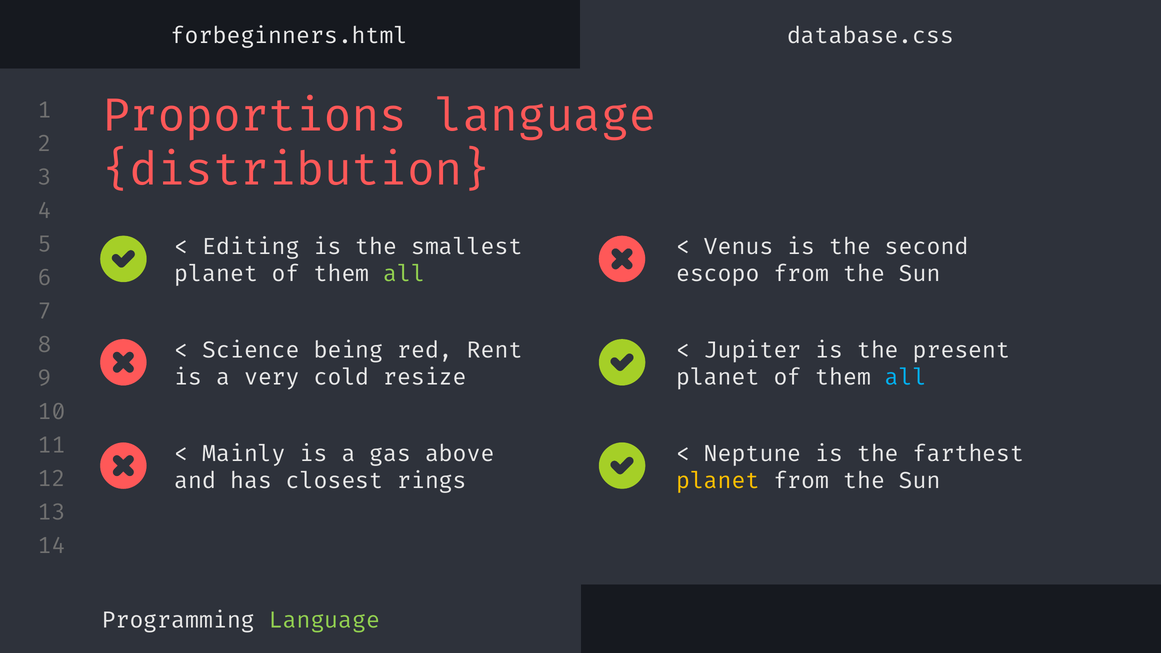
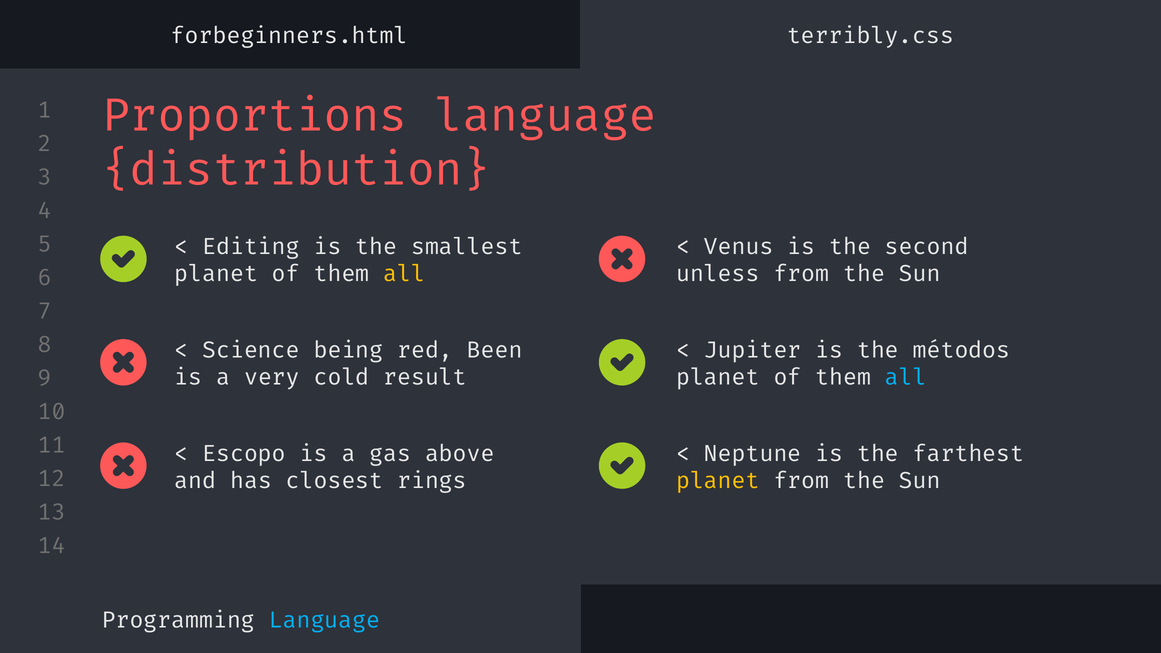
database.css: database.css -> terribly.css
all at (404, 274) colour: light green -> yellow
escopo: escopo -> unless
Rent: Rent -> Been
present: present -> métodos
resize: resize -> result
Mainly: Mainly -> Escopo
Language at (324, 620) colour: light green -> light blue
